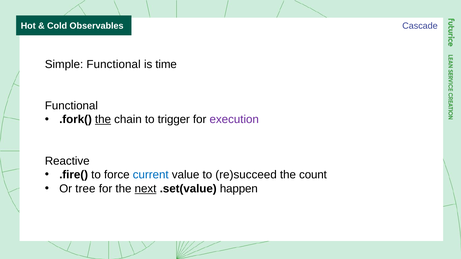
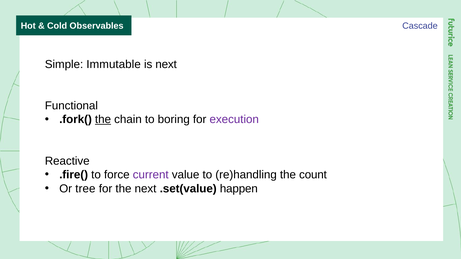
Simple Functional: Functional -> Immutable
is time: time -> next
trigger: trigger -> boring
current colour: blue -> purple
re)succeed: re)succeed -> re)handling
next at (146, 189) underline: present -> none
